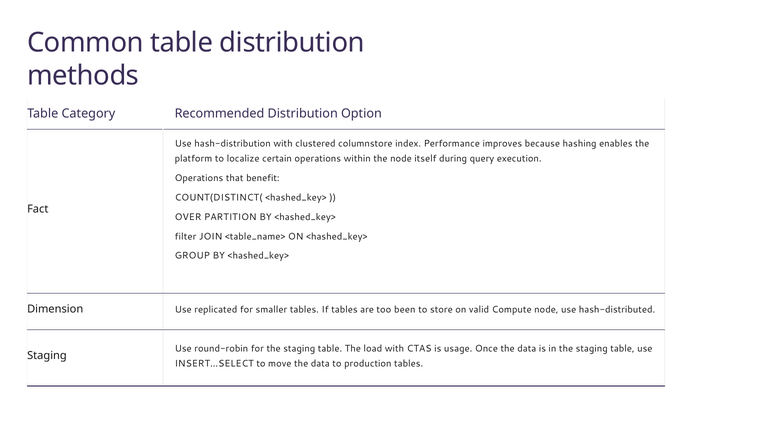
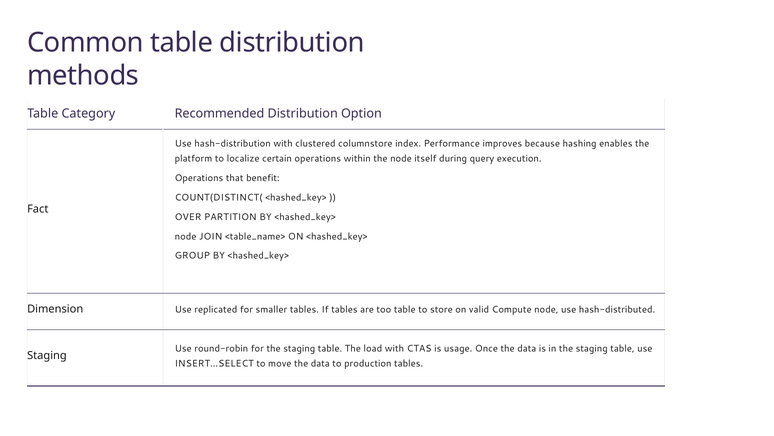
filter at (186, 236): filter -> node
too been: been -> table
